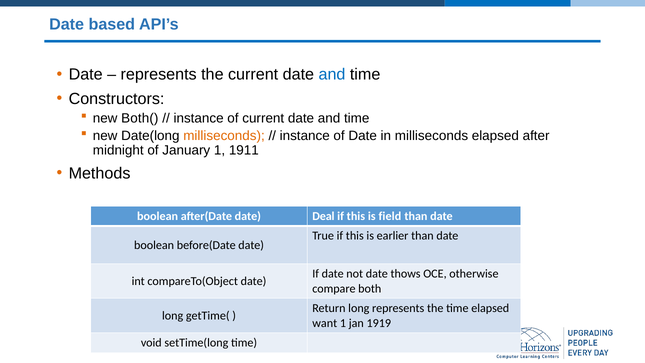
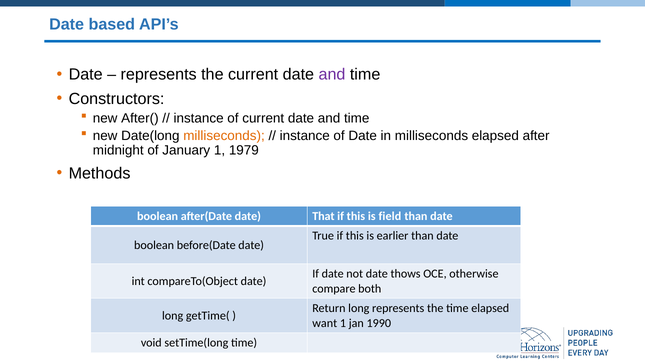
and at (332, 75) colour: blue -> purple
Both(: Both( -> After(
1911: 1911 -> 1979
Deal: Deal -> That
1919: 1919 -> 1990
